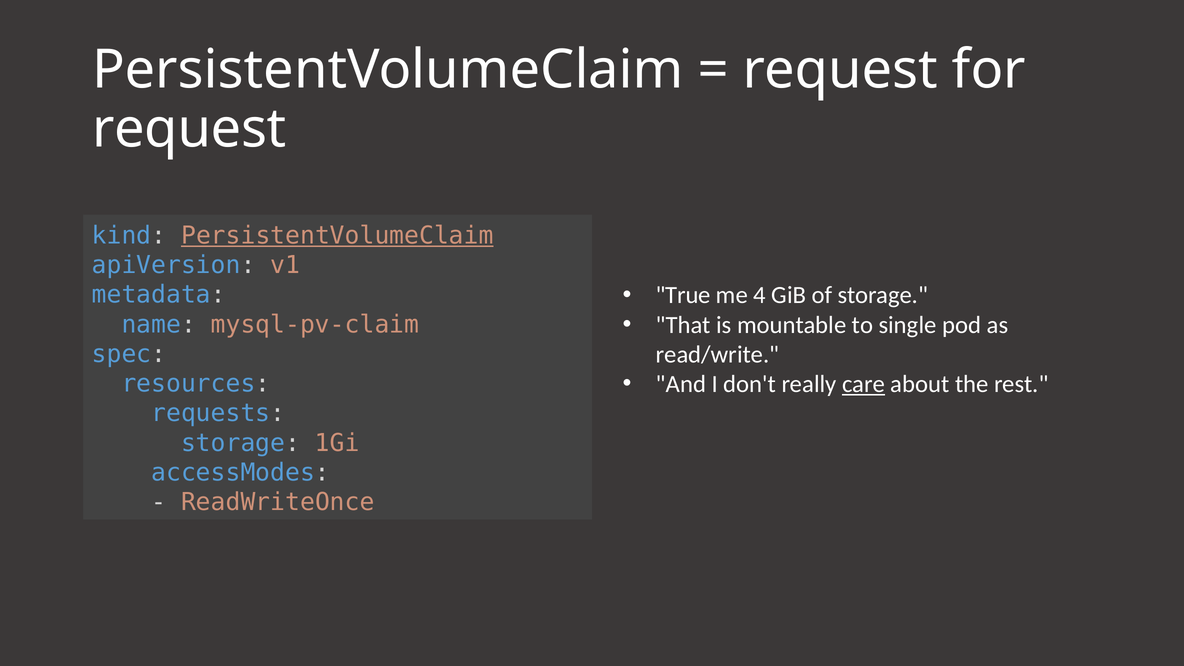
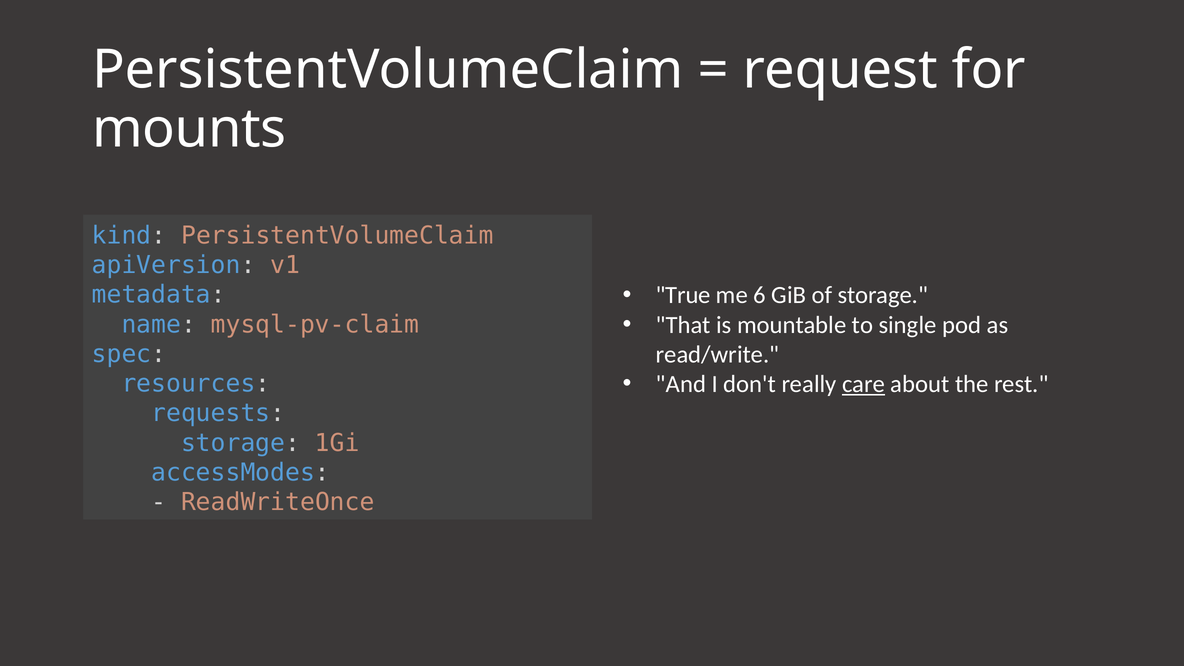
request at (189, 129): request -> mounts
PersistentVolumeClaim at (337, 236) underline: present -> none
4: 4 -> 6
